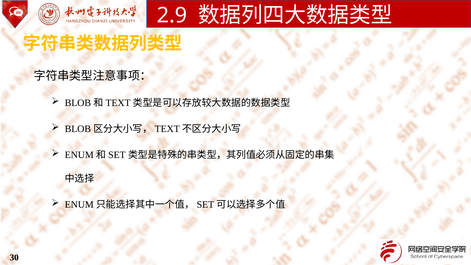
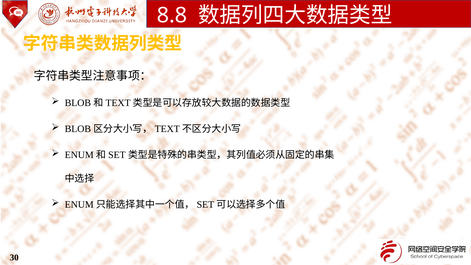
2.9: 2.9 -> 8.8
